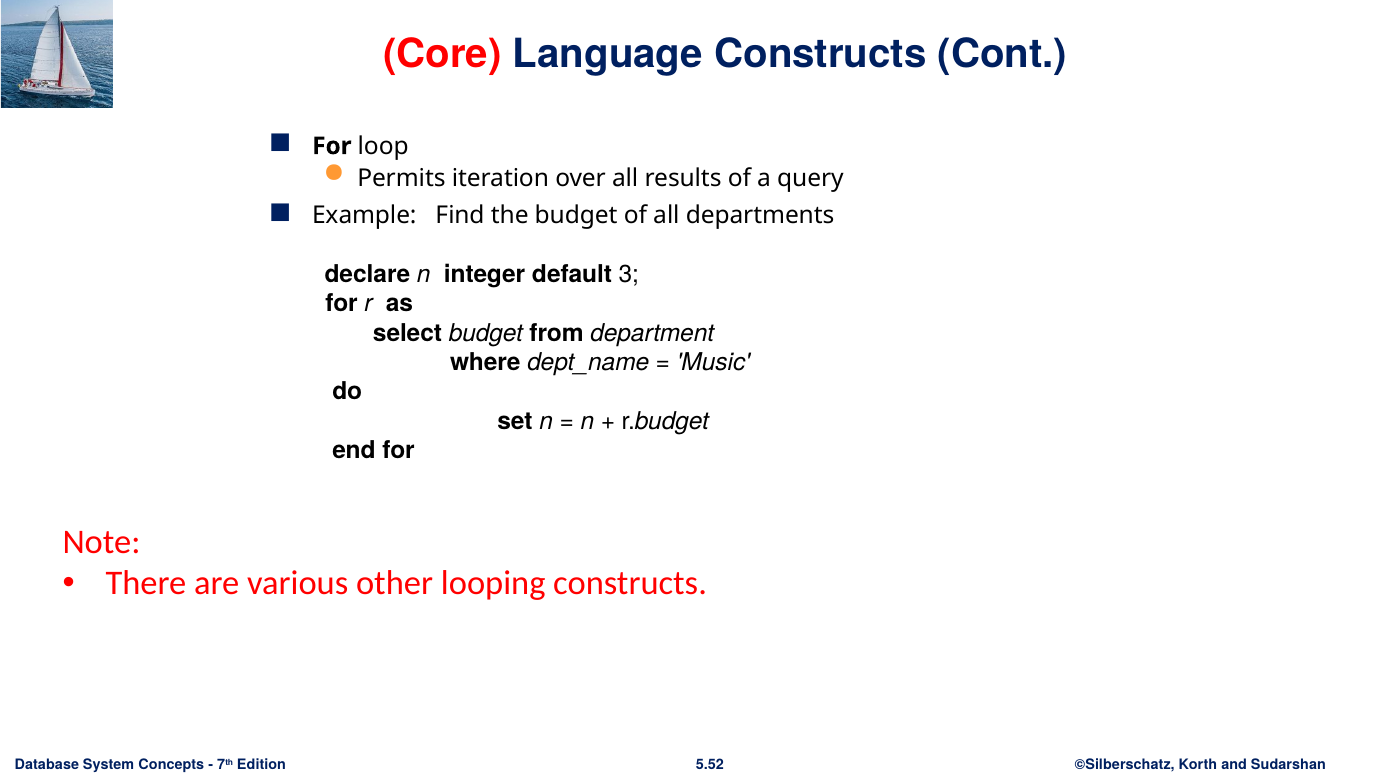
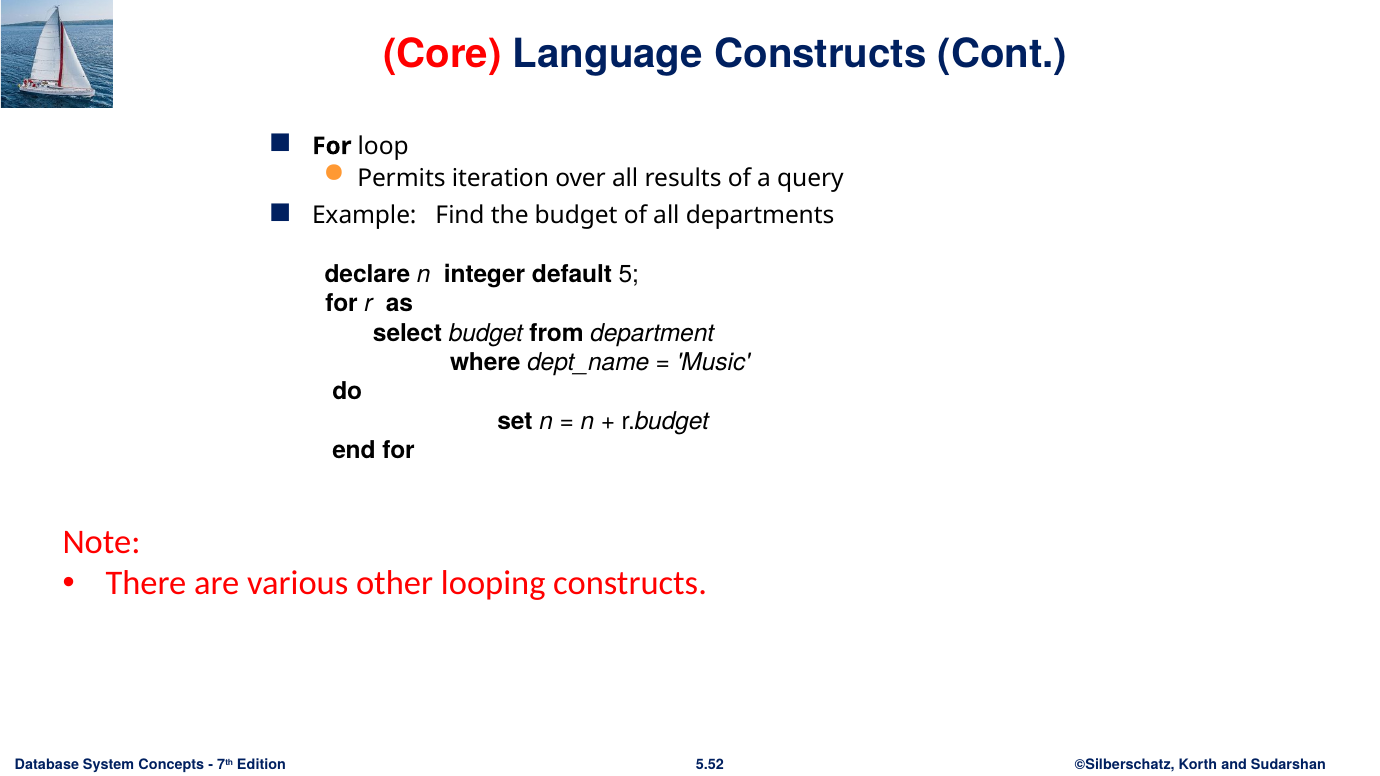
3: 3 -> 5
